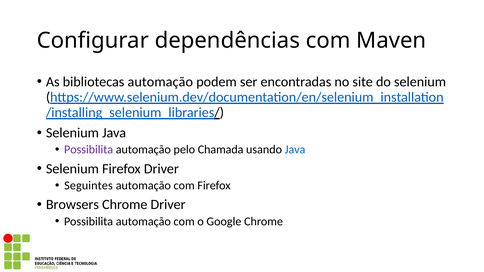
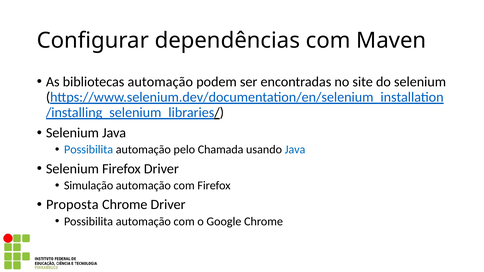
Possibilita at (89, 150) colour: purple -> blue
Seguintes: Seguintes -> Simulação
Browsers: Browsers -> Proposta
